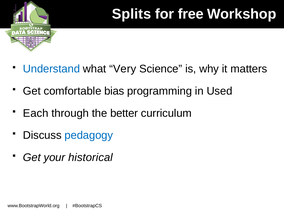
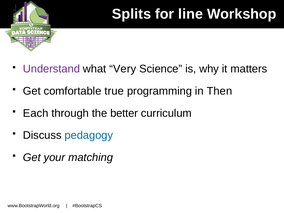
free: free -> line
Understand colour: blue -> purple
bias: bias -> true
Used: Used -> Then
historical: historical -> matching
